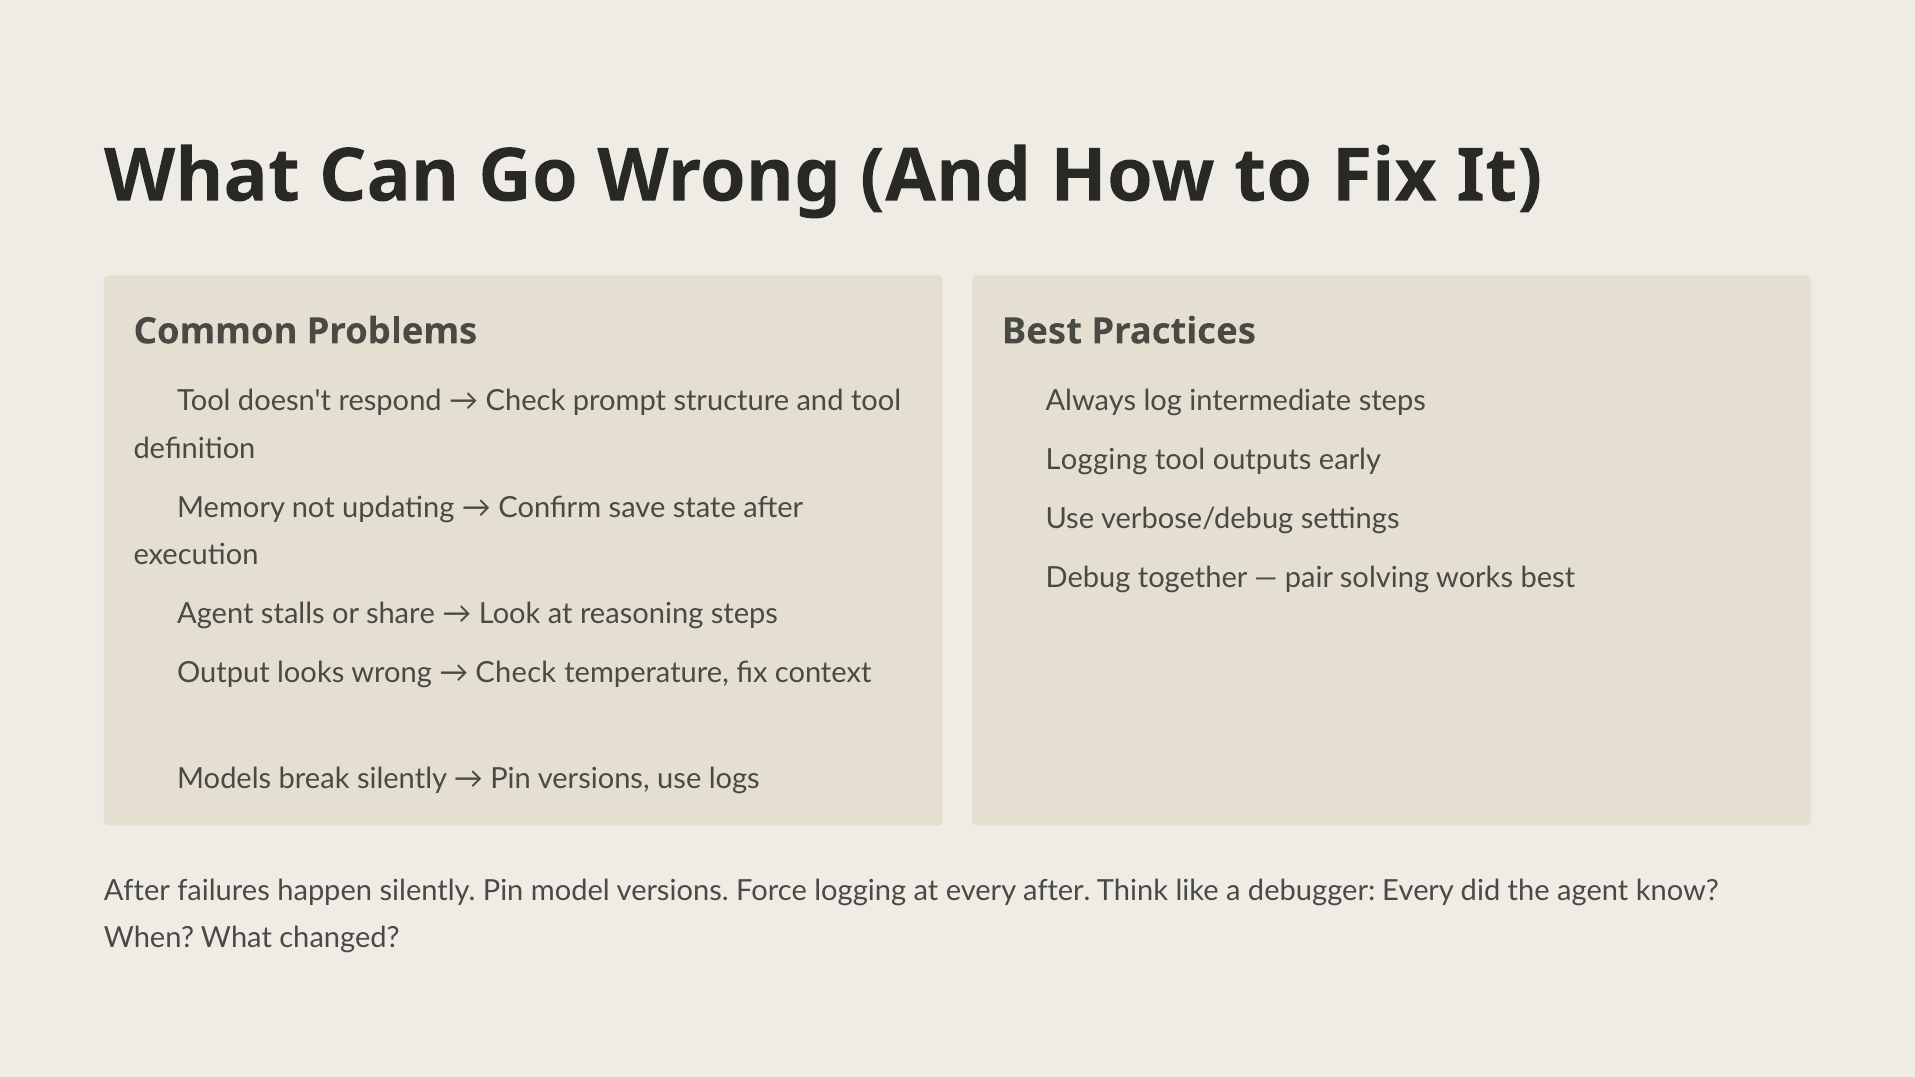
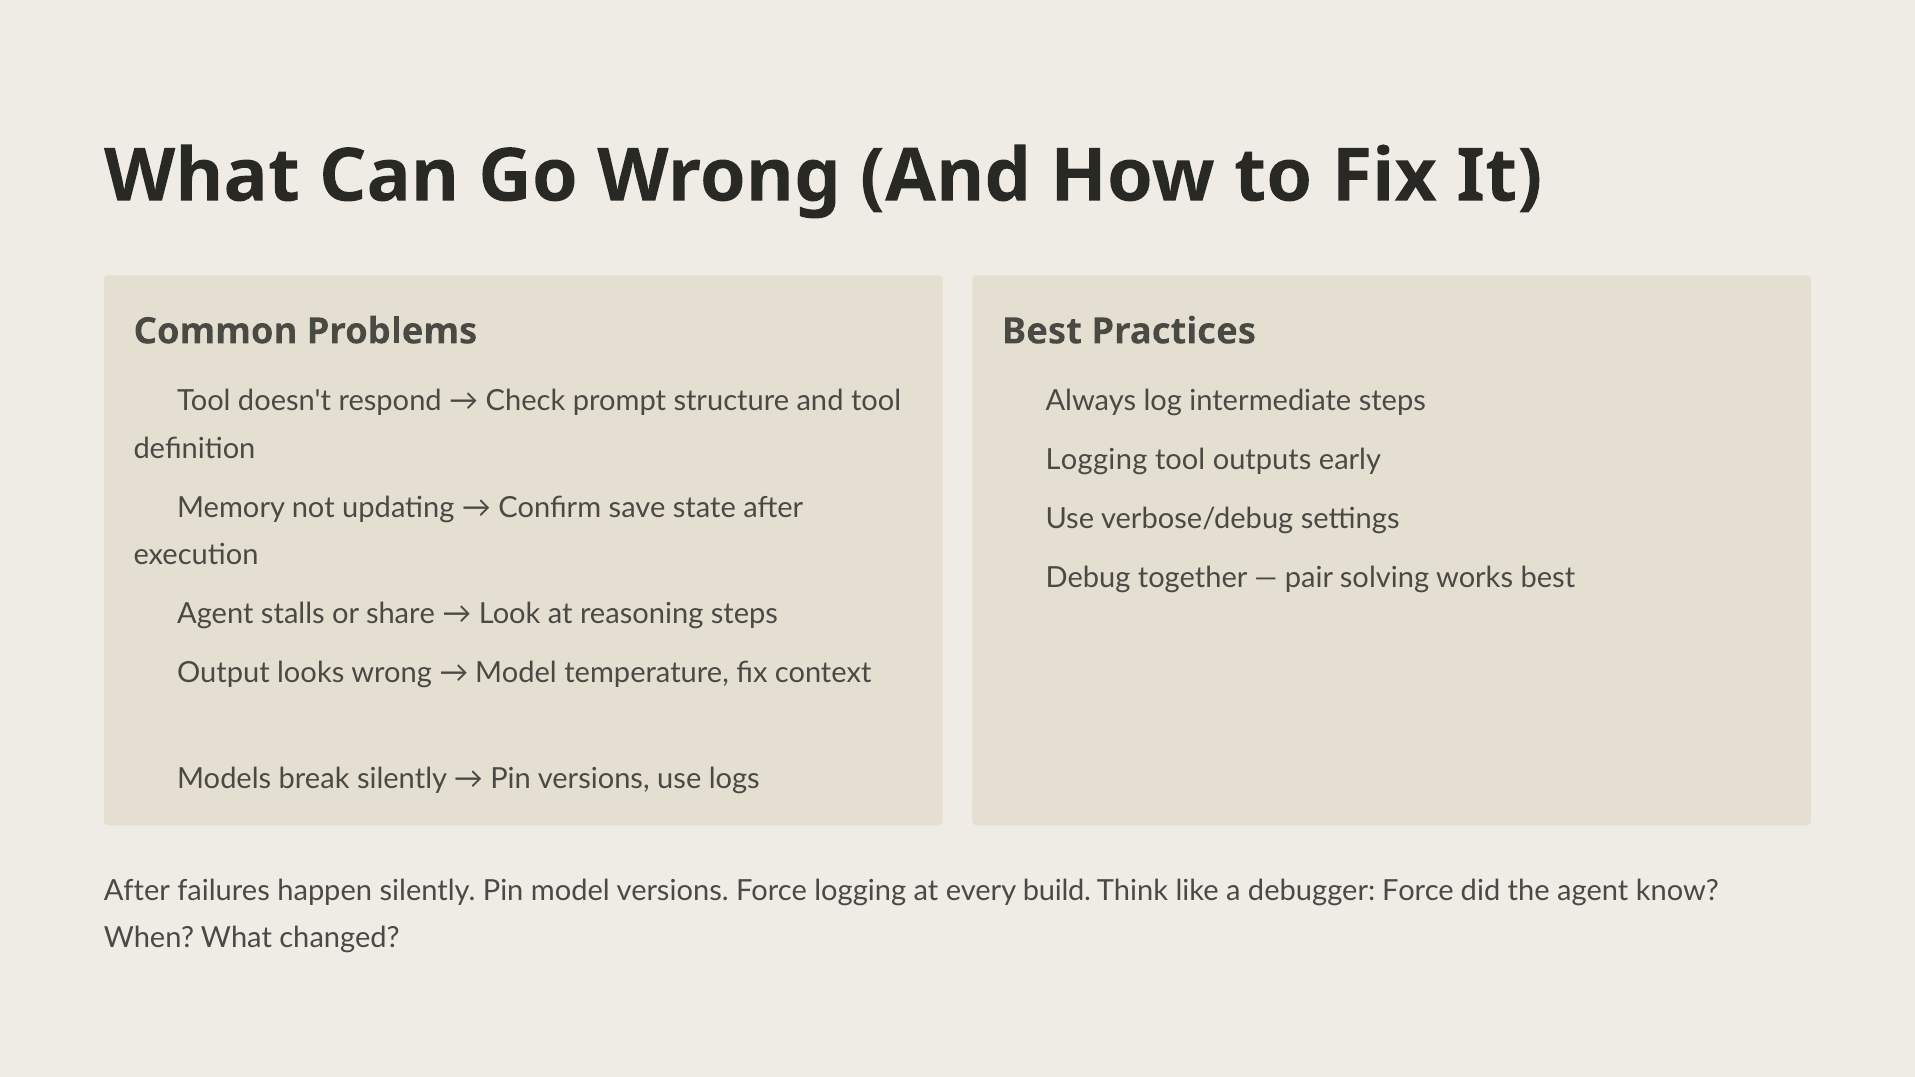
Check at (516, 673): Check -> Model
every after: after -> build
debugger Every: Every -> Force
